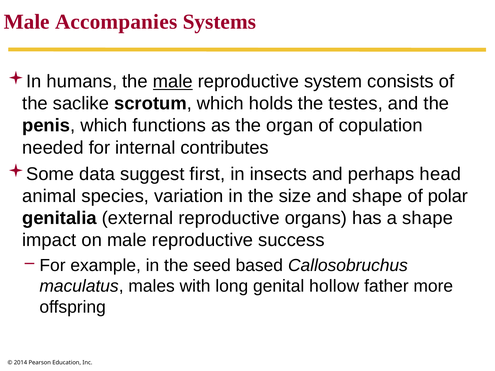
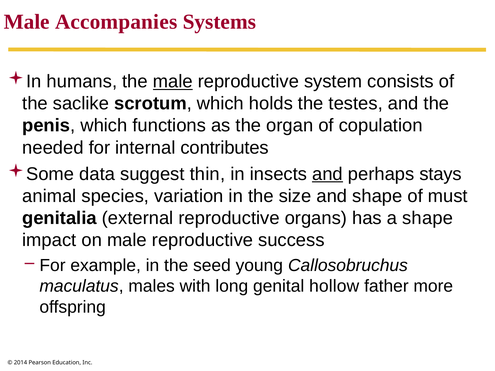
first: first -> thin
and at (327, 174) underline: none -> present
head: head -> stays
polar: polar -> must
based: based -> young
